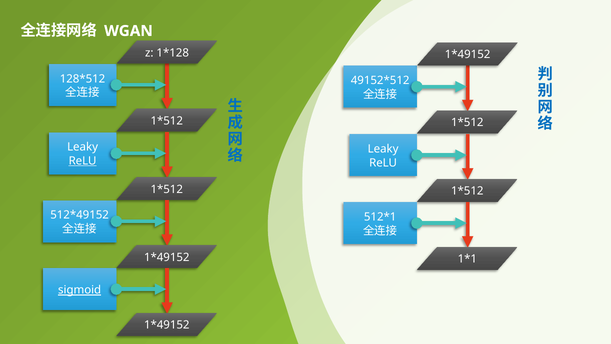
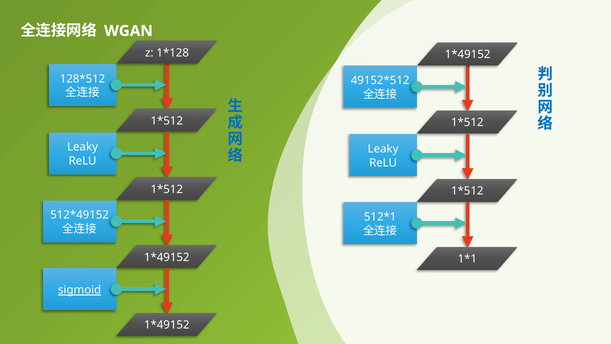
ReLU at (83, 161) underline: present -> none
